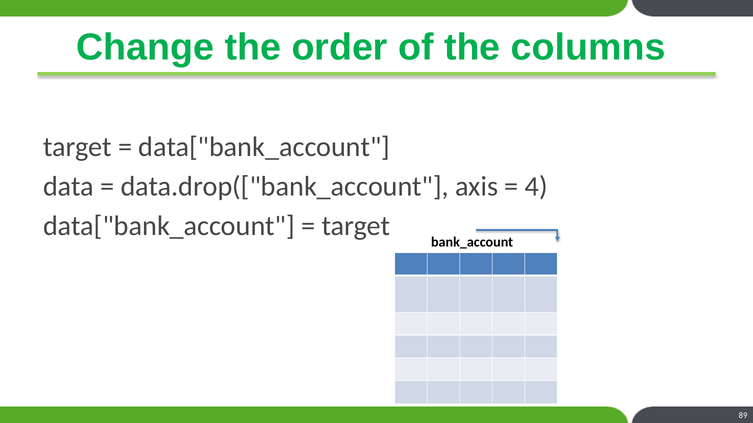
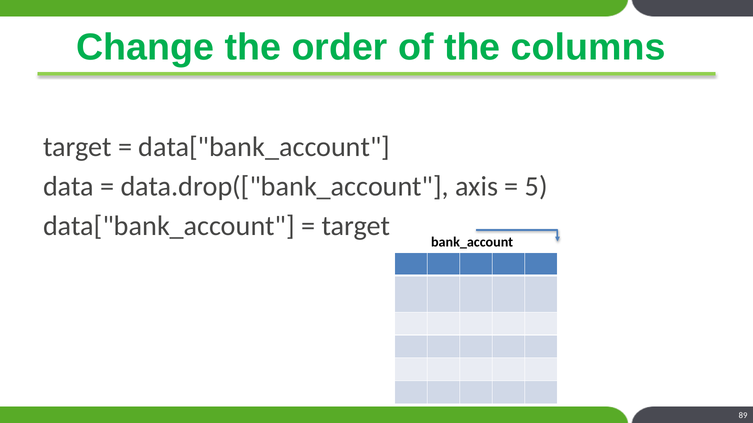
4: 4 -> 5
